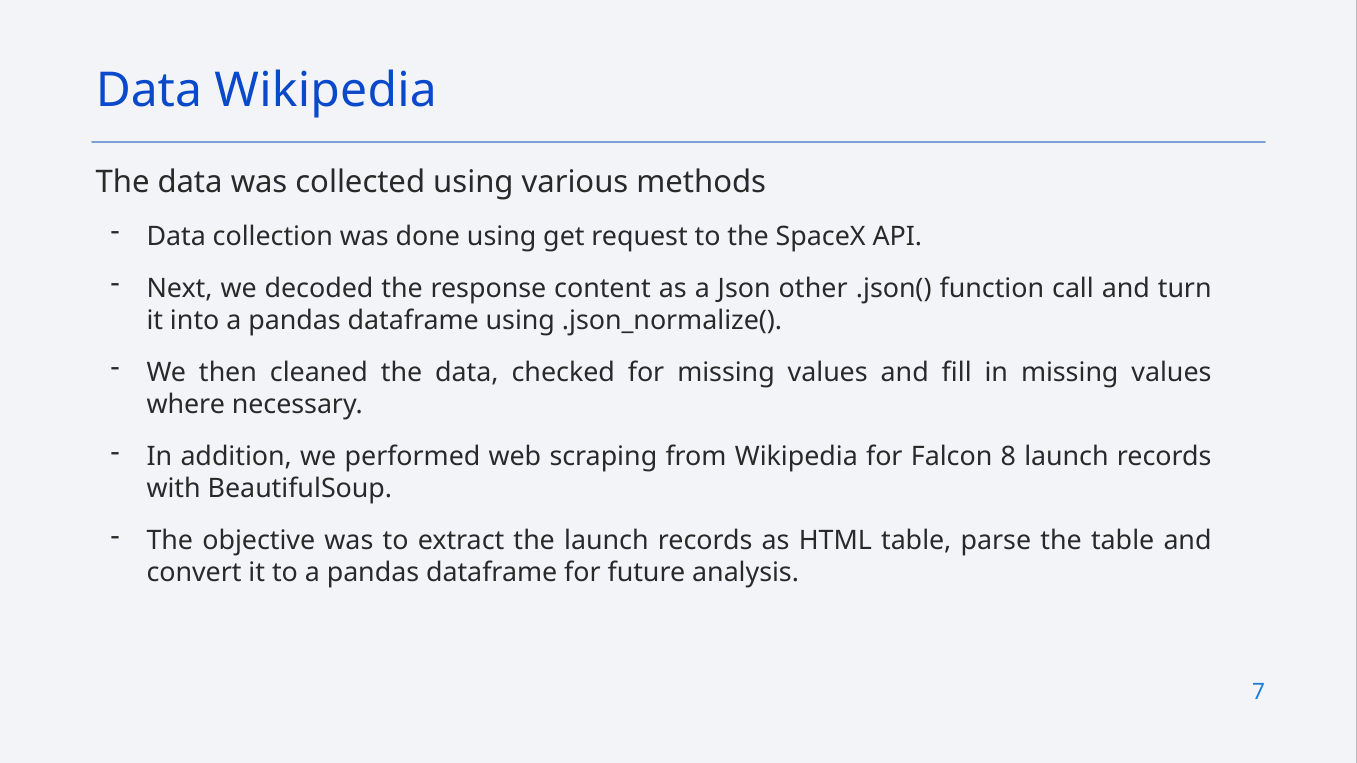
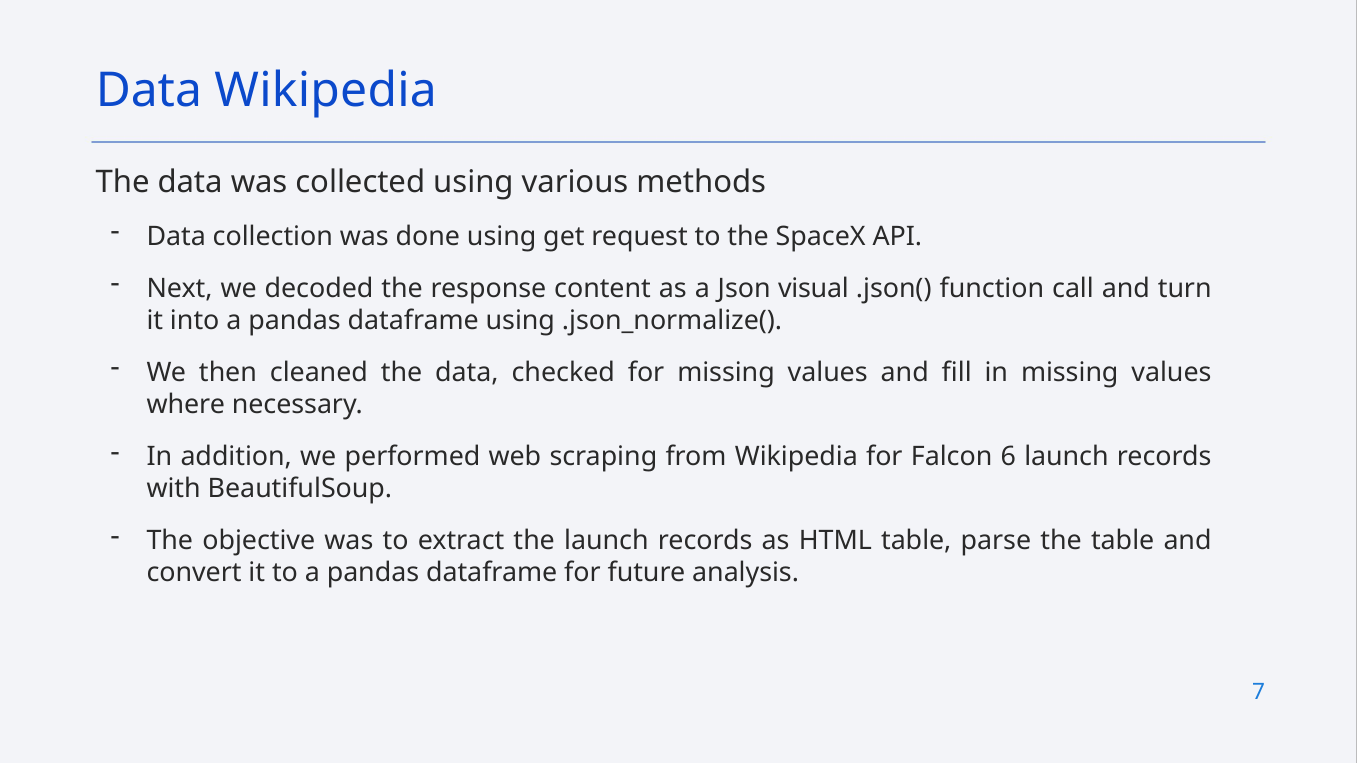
other: other -> visual
8: 8 -> 6
